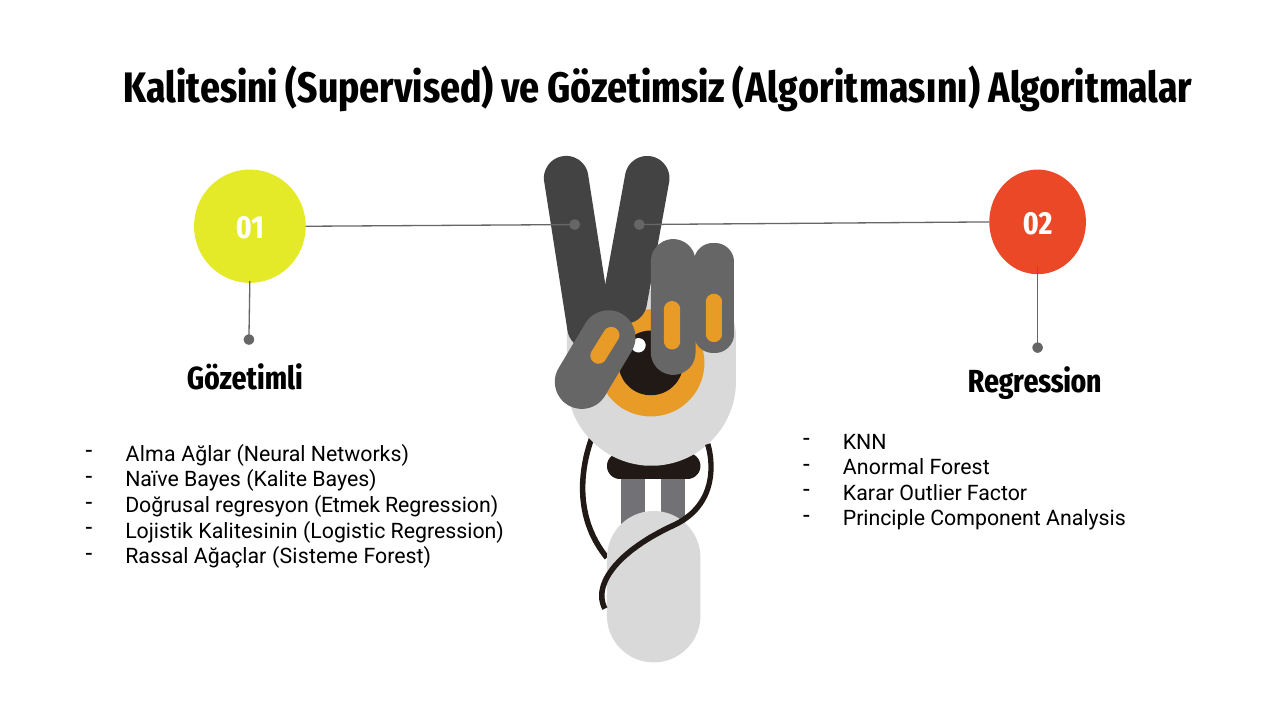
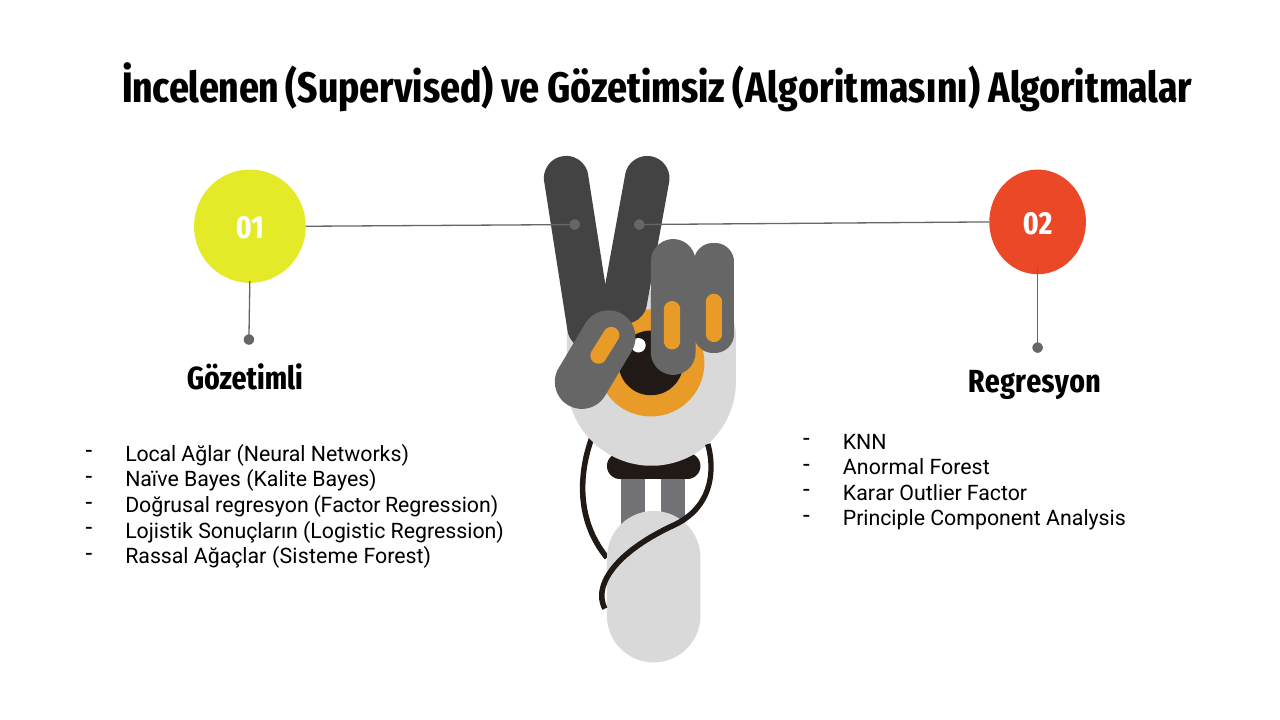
Kalitesini: Kalitesini -> İncelenen
Regression at (1035, 382): Regression -> Regresyon
Alma: Alma -> Local
regresyon Etmek: Etmek -> Factor
Kalitesinin: Kalitesinin -> Sonuçların
